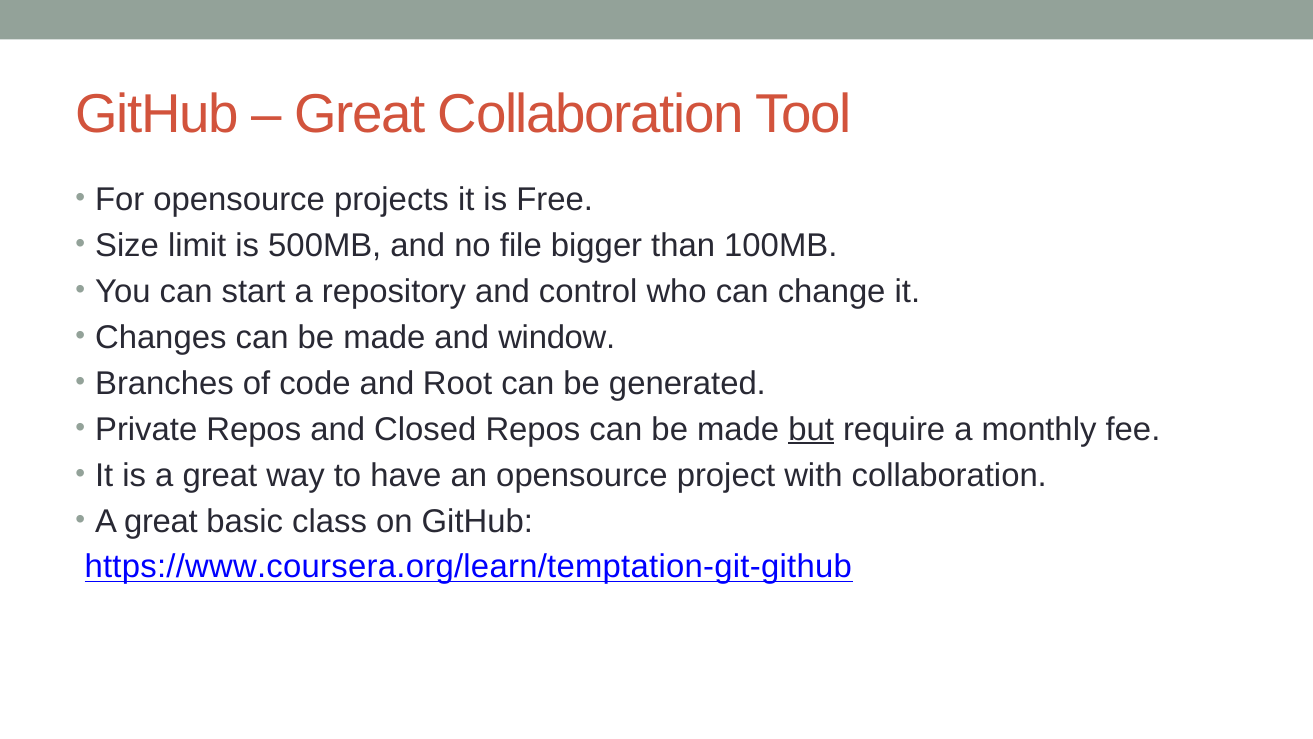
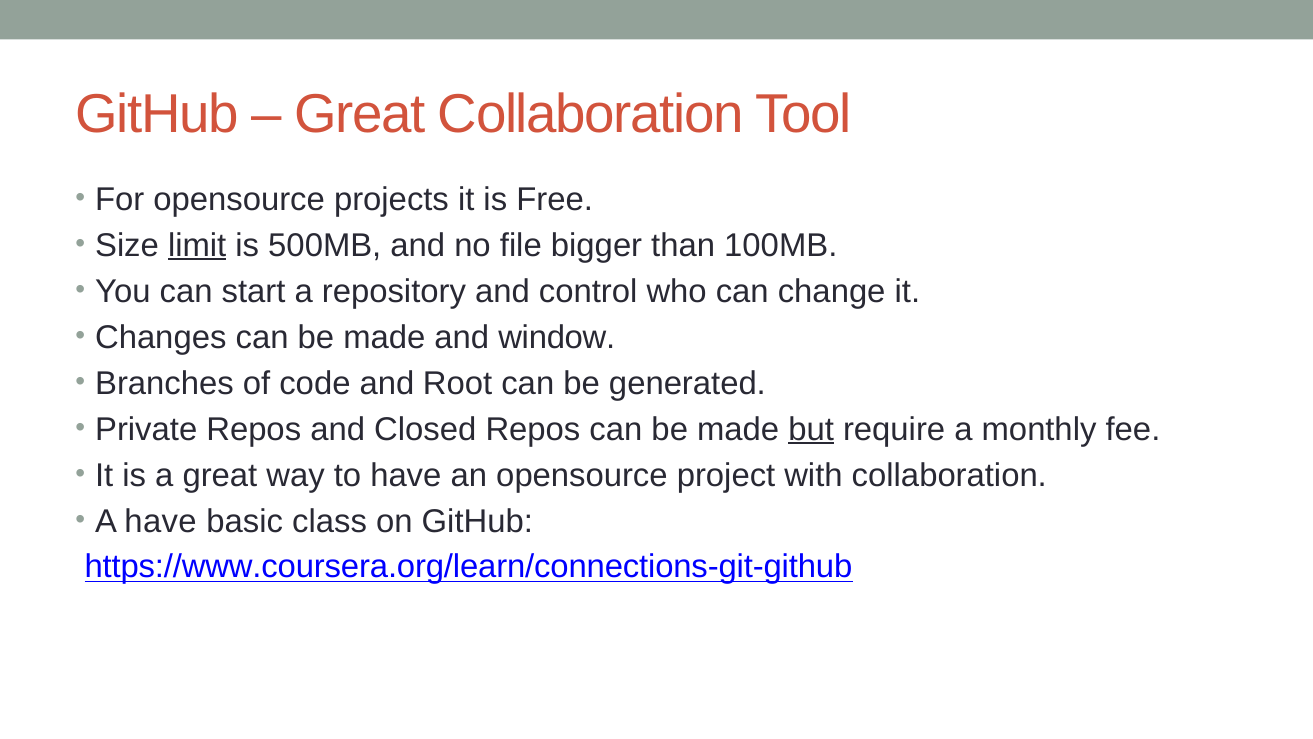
limit underline: none -> present
great at (161, 521): great -> have
https://www.coursera.org/learn/temptation-git-github: https://www.coursera.org/learn/temptation-git-github -> https://www.coursera.org/learn/connections-git-github
